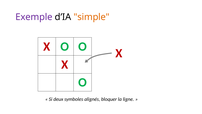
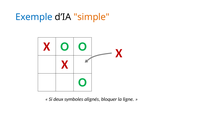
Exemple colour: purple -> blue
